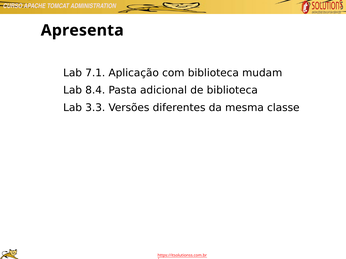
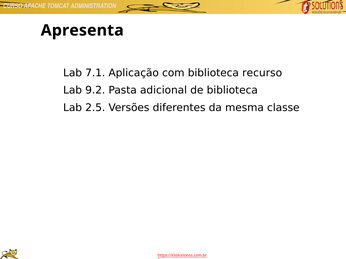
mudam: mudam -> recurso
8.4: 8.4 -> 9.2
3.3: 3.3 -> 2.5
